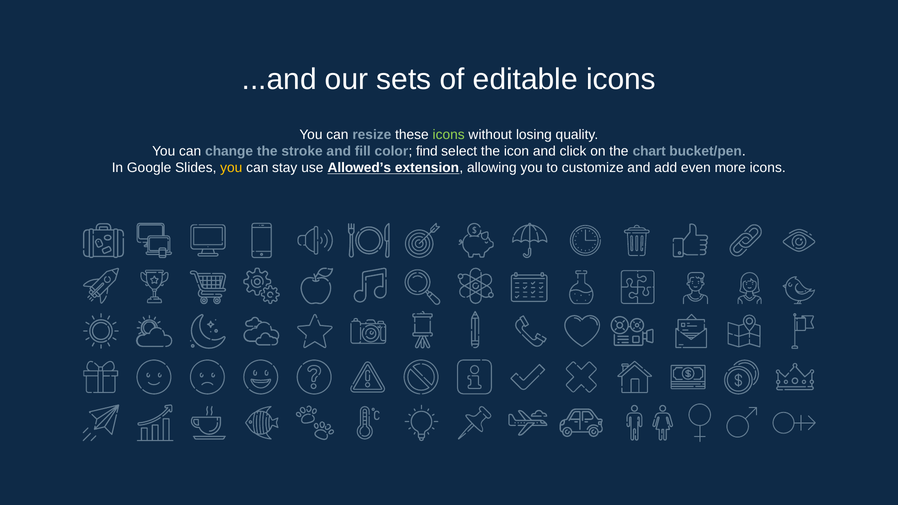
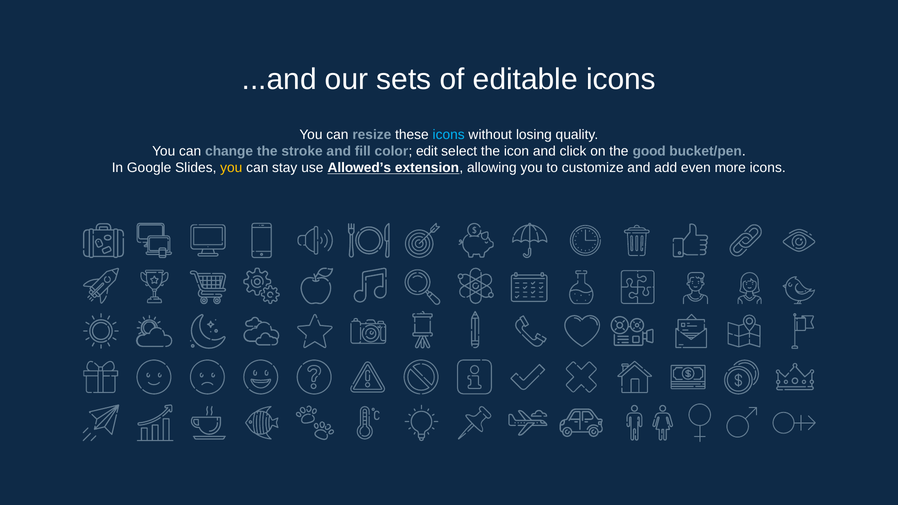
icons at (449, 135) colour: light green -> light blue
find: find -> edit
chart: chart -> good
